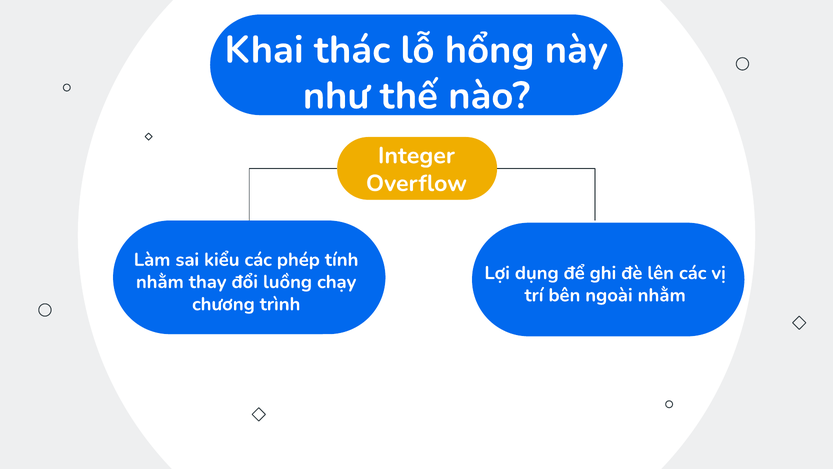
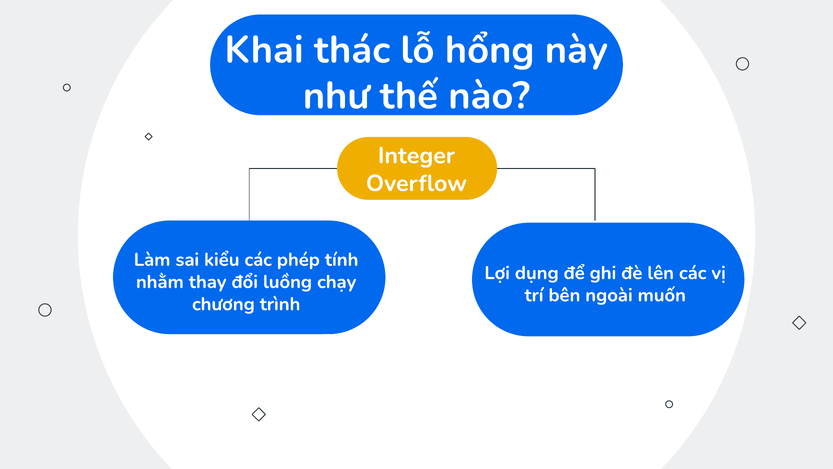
ngoài nhằm: nhằm -> muốn
